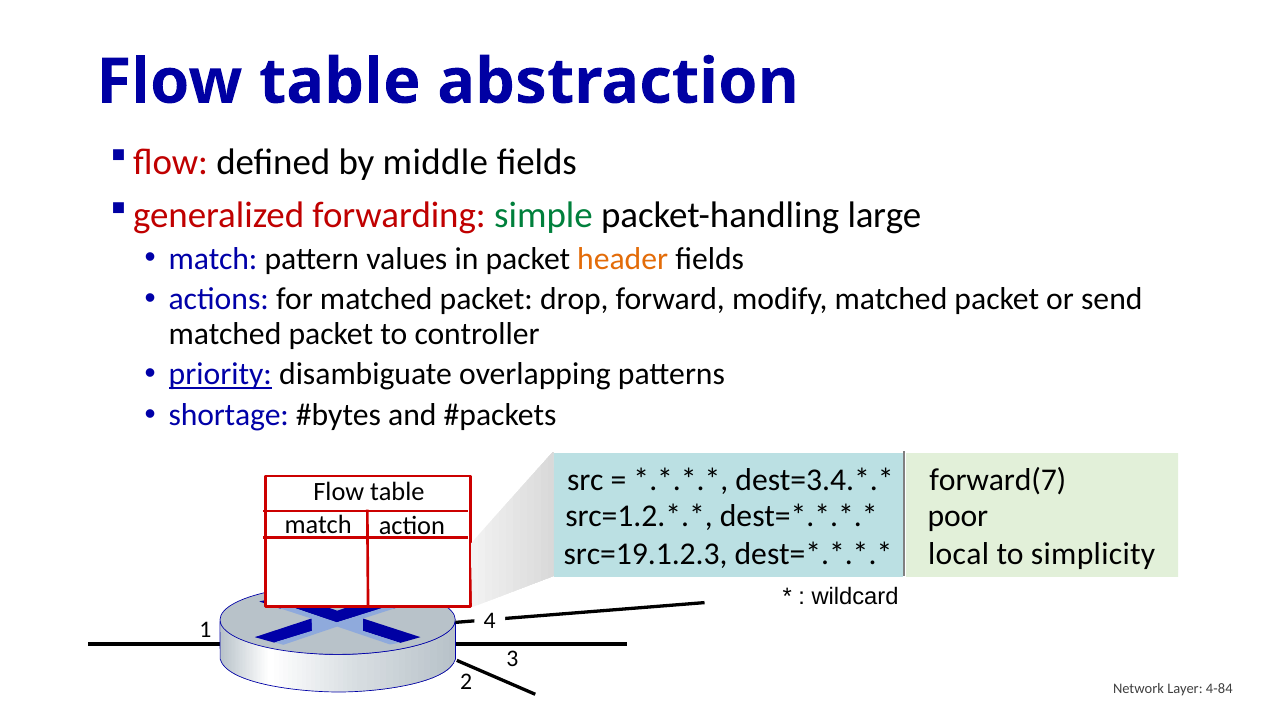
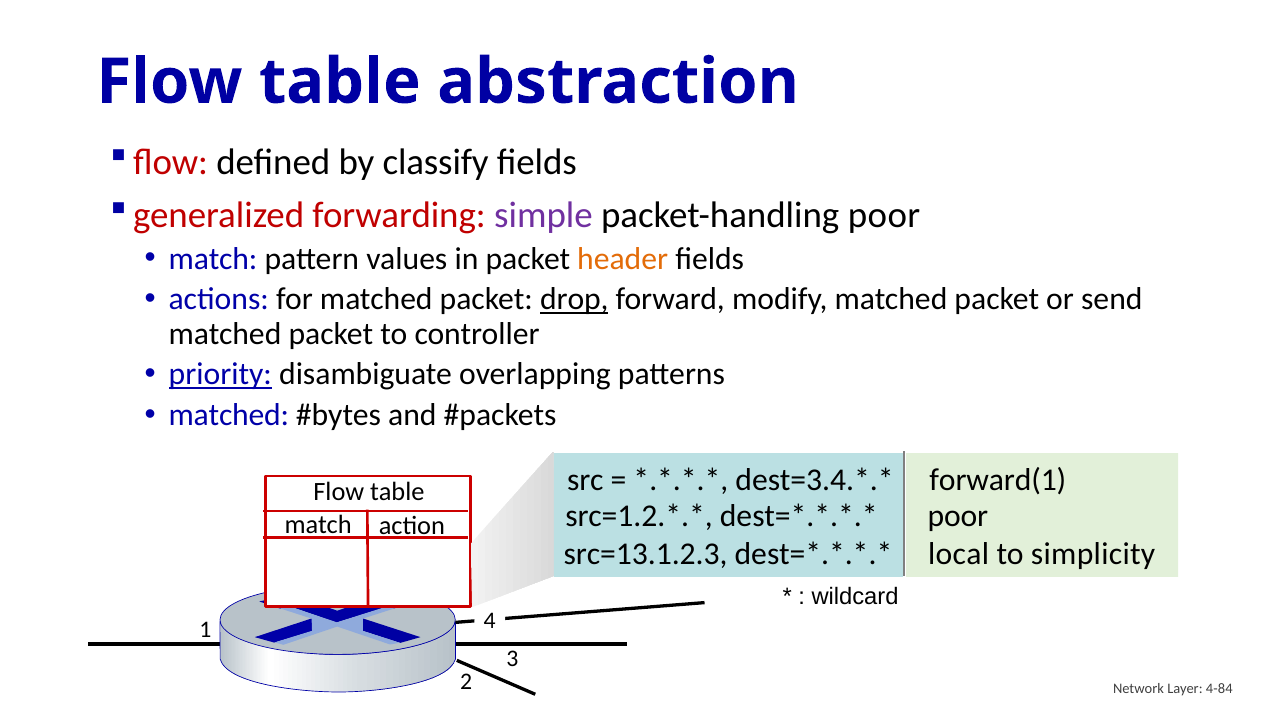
middle: middle -> classify
simple colour: green -> purple
packet-handling large: large -> poor
drop underline: none -> present
shortage at (229, 415): shortage -> matched
forward(7: forward(7 -> forward(1
src=19.1.2.3: src=19.1.2.3 -> src=13.1.2.3
